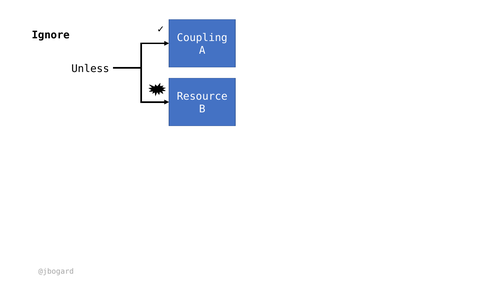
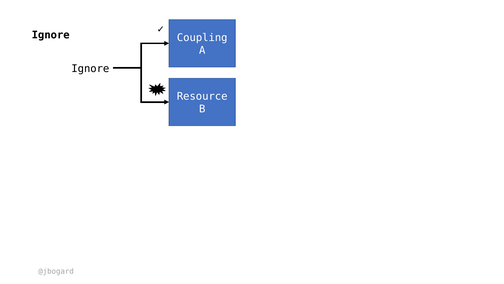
Unless at (90, 69): Unless -> Ignore
